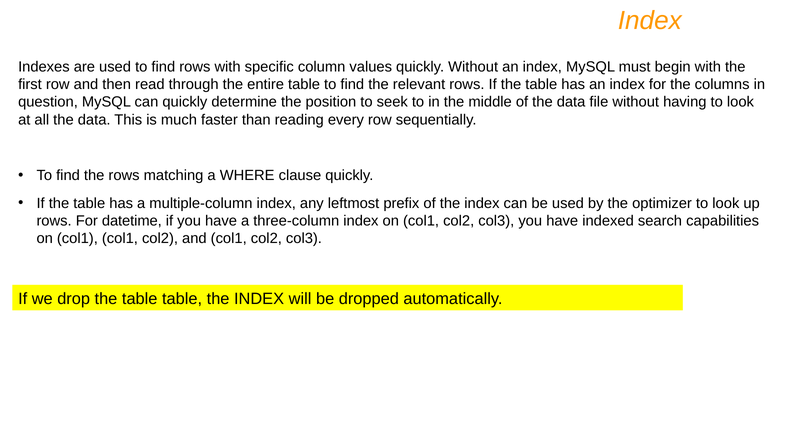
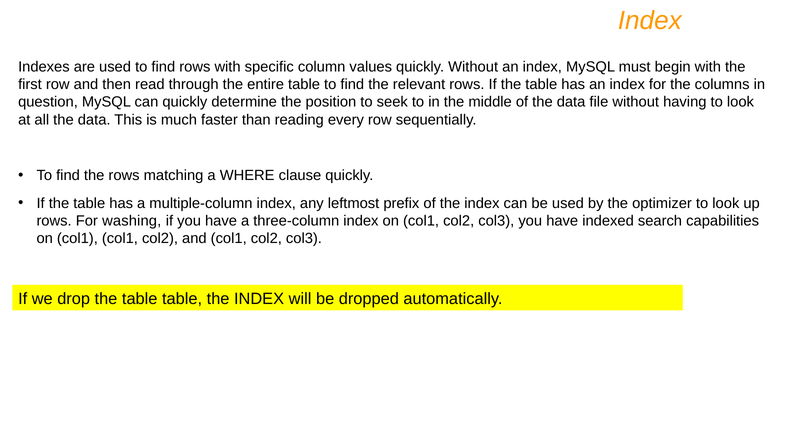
datetime: datetime -> washing
